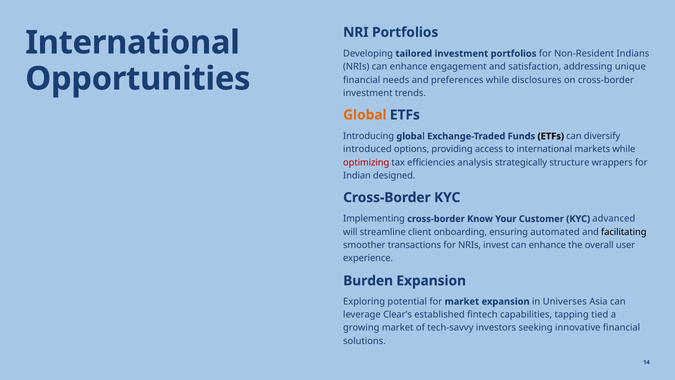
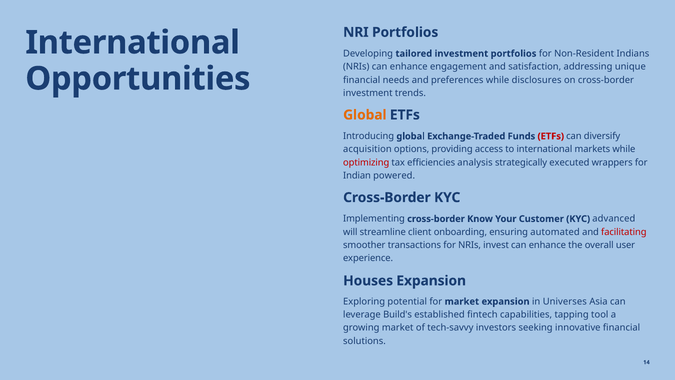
ETFs at (551, 136) colour: black -> red
introduced: introduced -> acquisition
structure: structure -> executed
designed: designed -> powered
facilitating colour: black -> red
Burden: Burden -> Houses
Clear's: Clear's -> Build's
tied: tied -> tool
